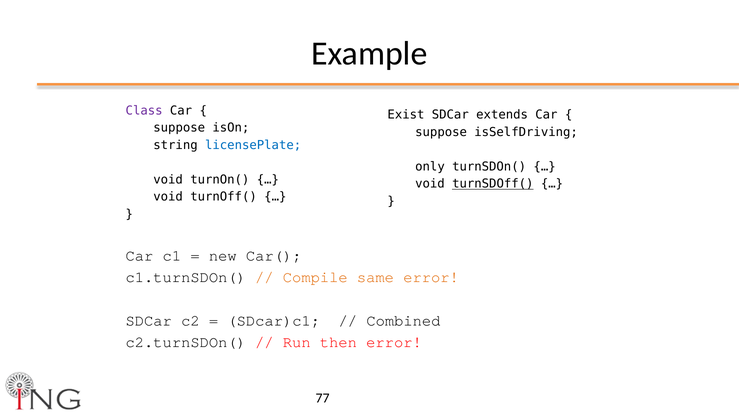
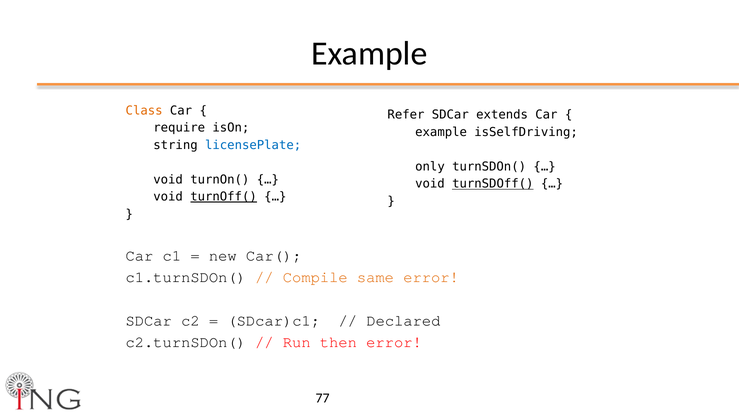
Class colour: purple -> orange
Exist: Exist -> Refer
suppose at (179, 128): suppose -> require
suppose at (441, 132): suppose -> example
turnOff( underline: none -> present
Combined: Combined -> Declared
